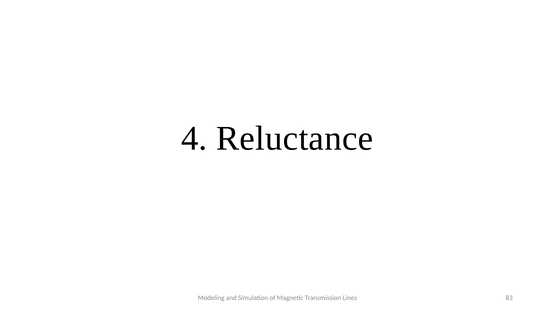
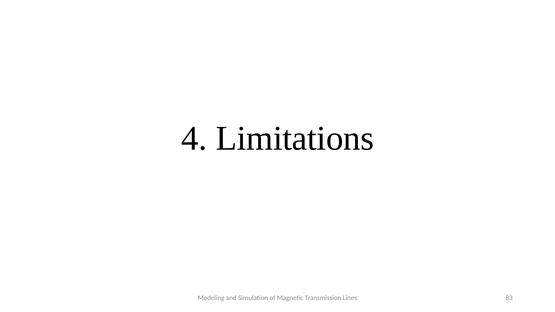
Reluctance: Reluctance -> Limitations
